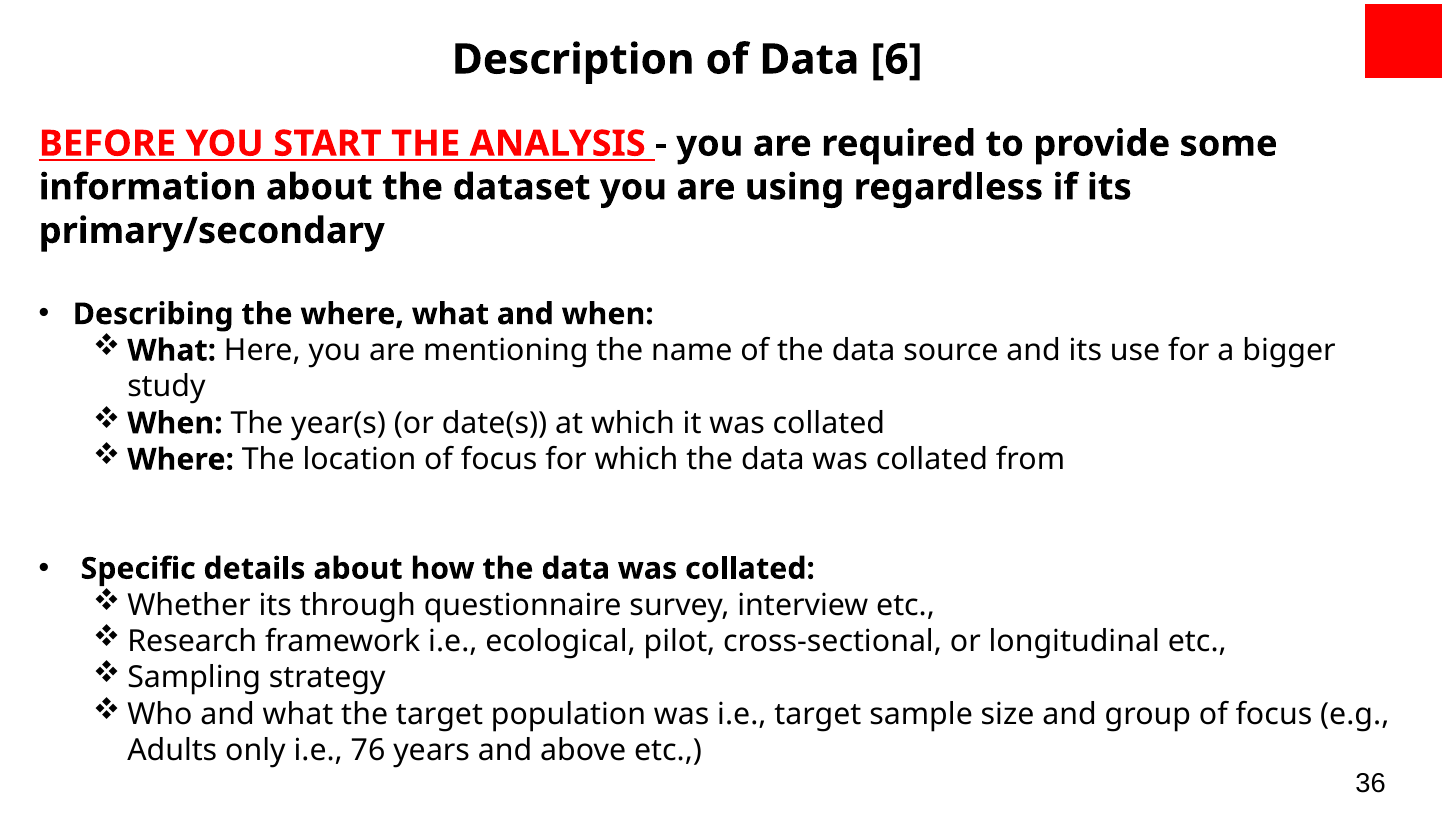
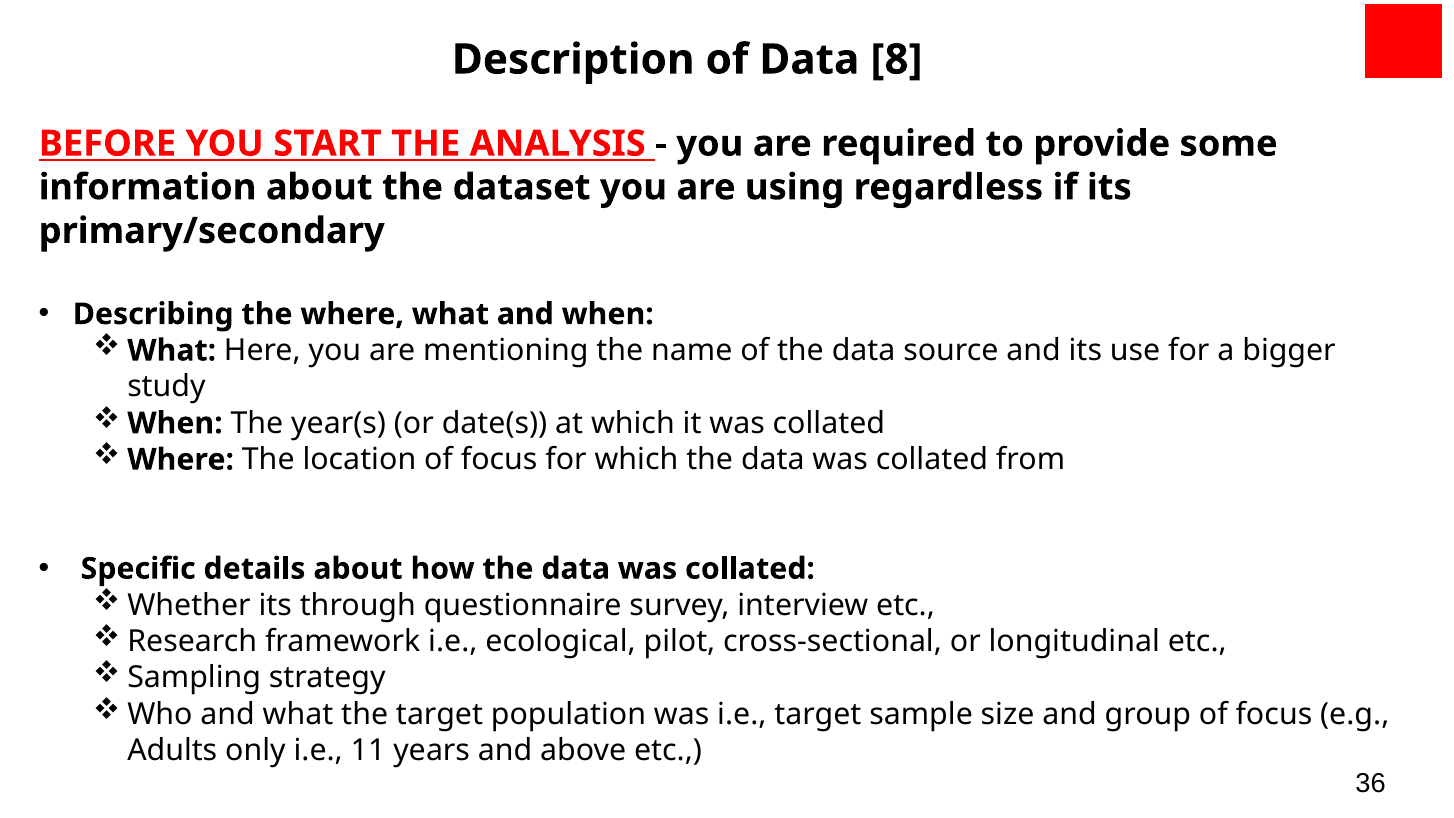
6: 6 -> 8
76: 76 -> 11
